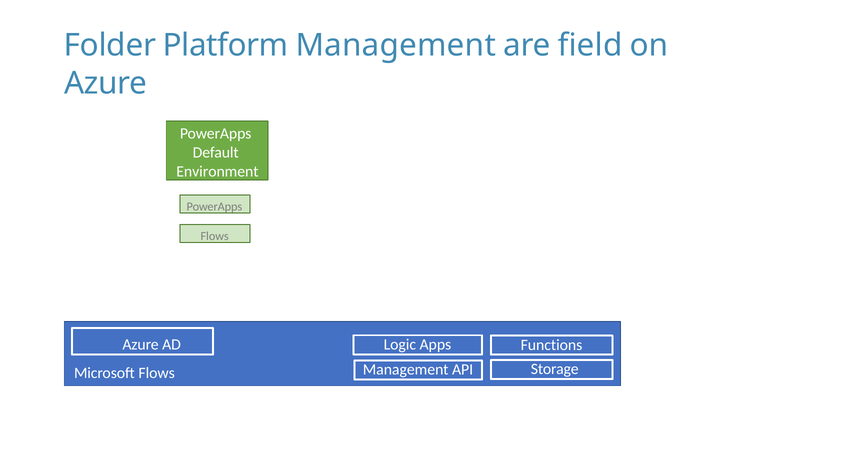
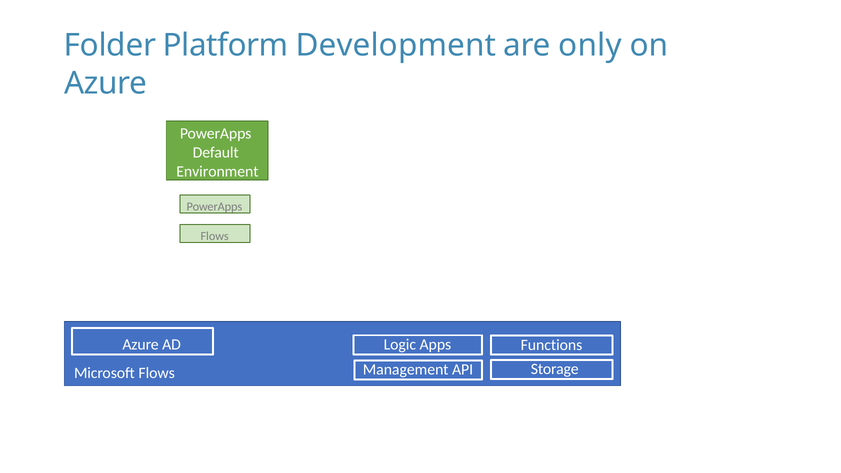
Platform Management: Management -> Development
field: field -> only
